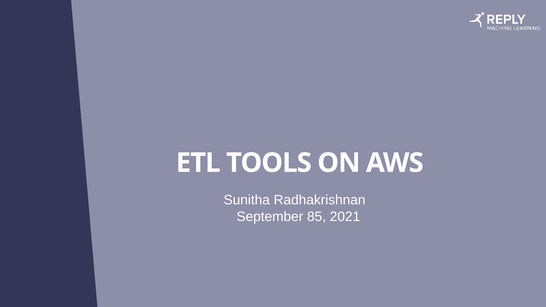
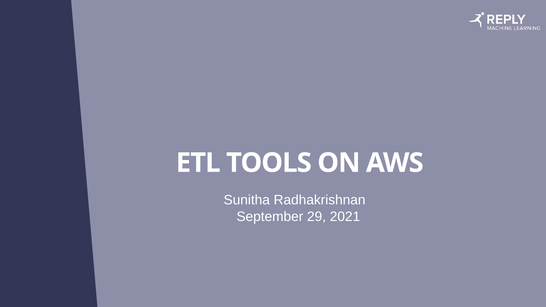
85: 85 -> 29
